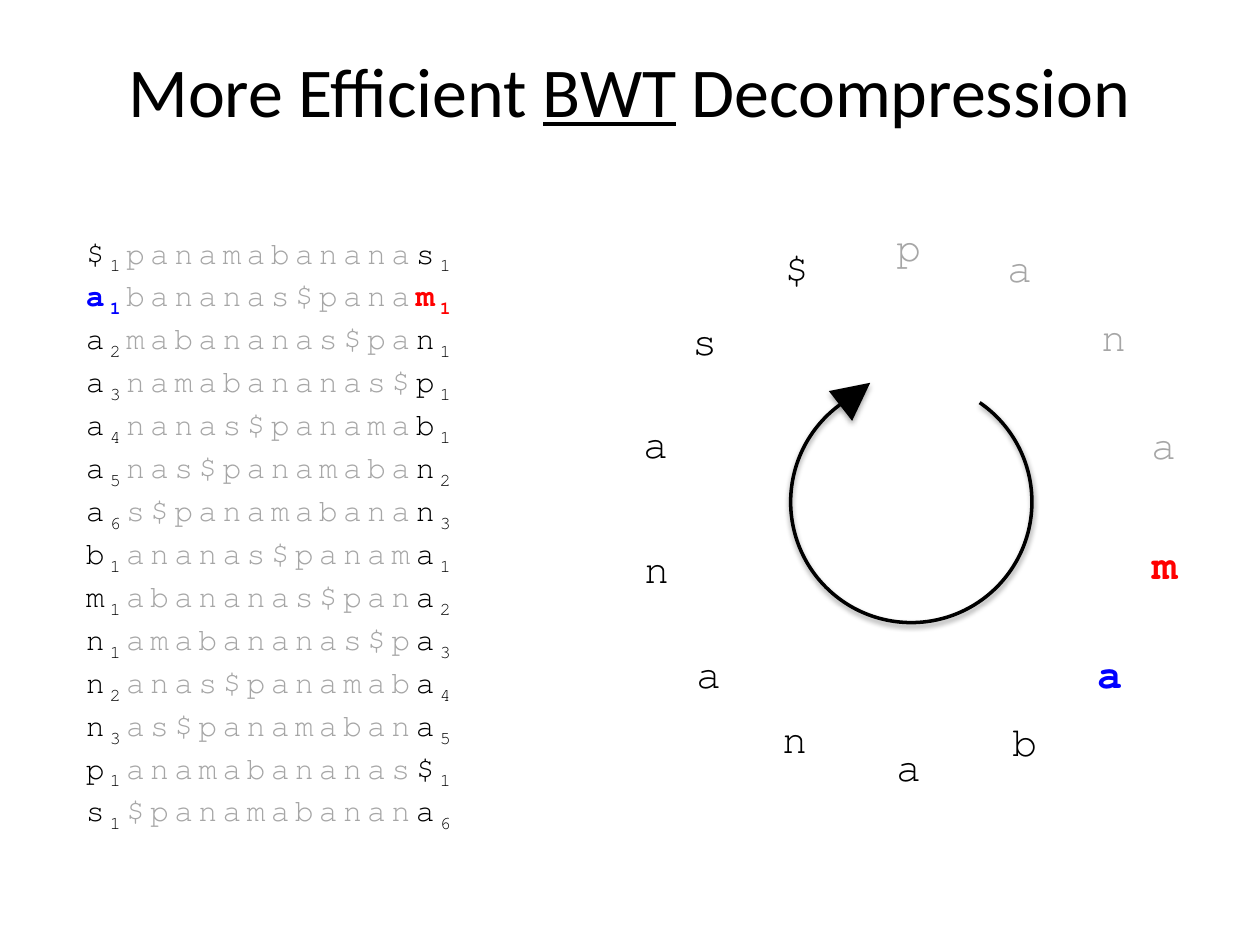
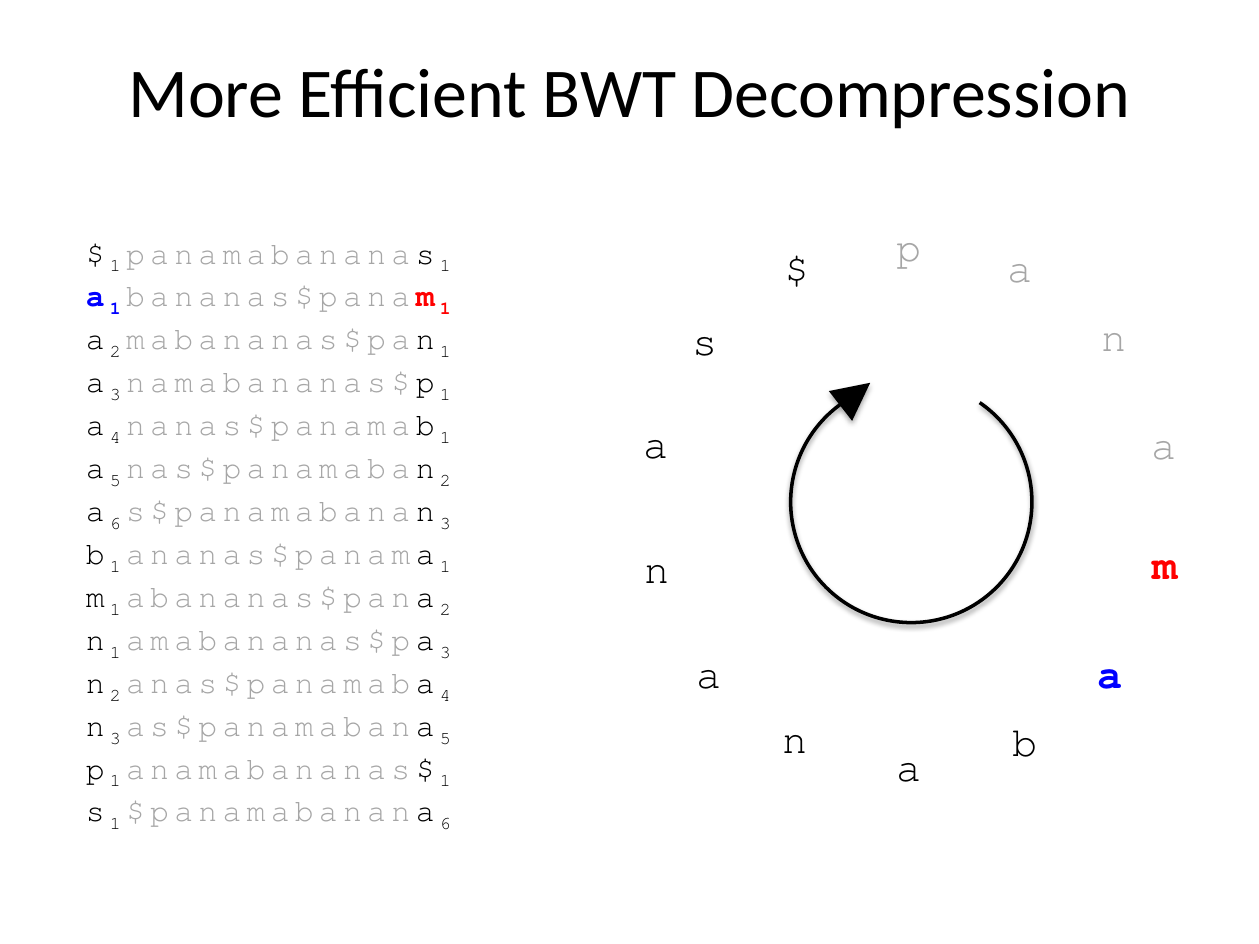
BWT underline: present -> none
